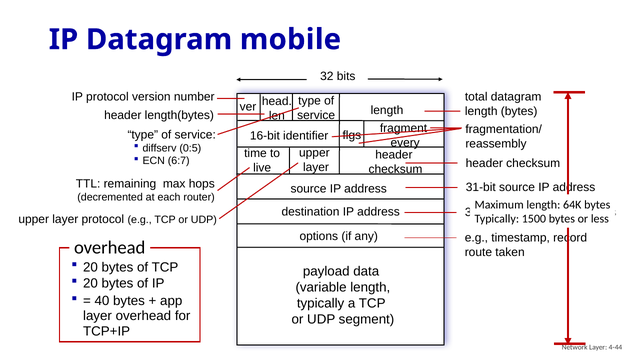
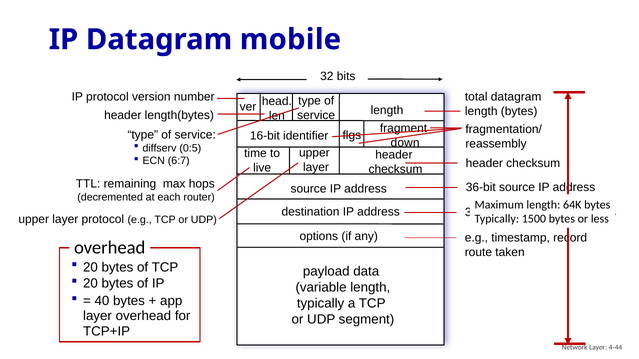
every: every -> down
31-bit: 31-bit -> 36-bit
